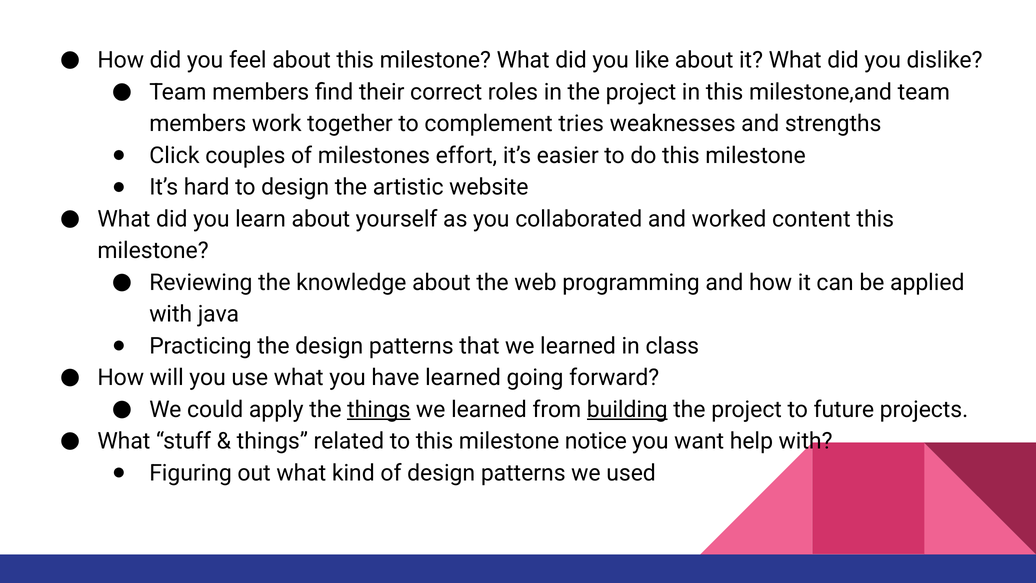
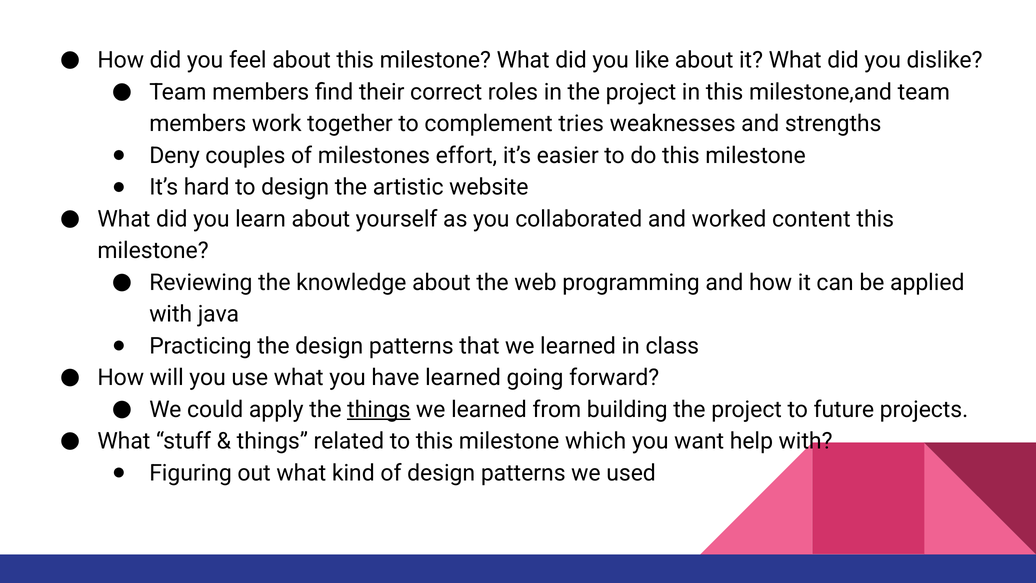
Click: Click -> Deny
building underline: present -> none
notice: notice -> which
